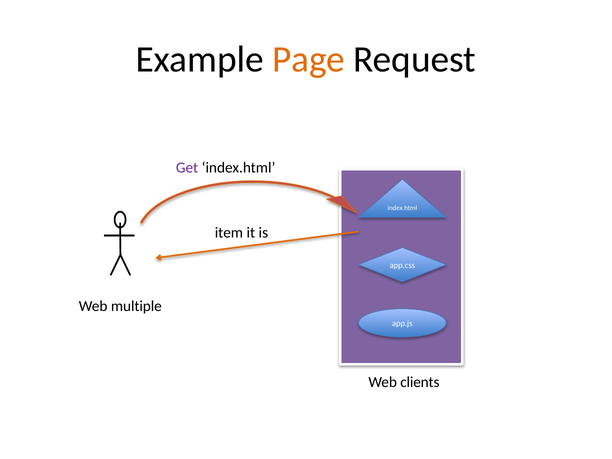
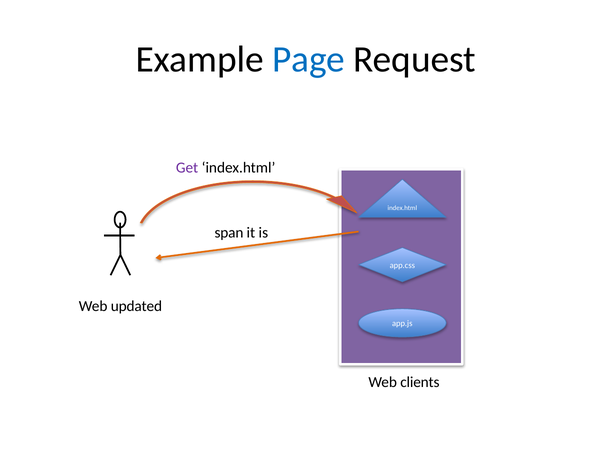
Page colour: orange -> blue
item: item -> span
multiple: multiple -> updated
